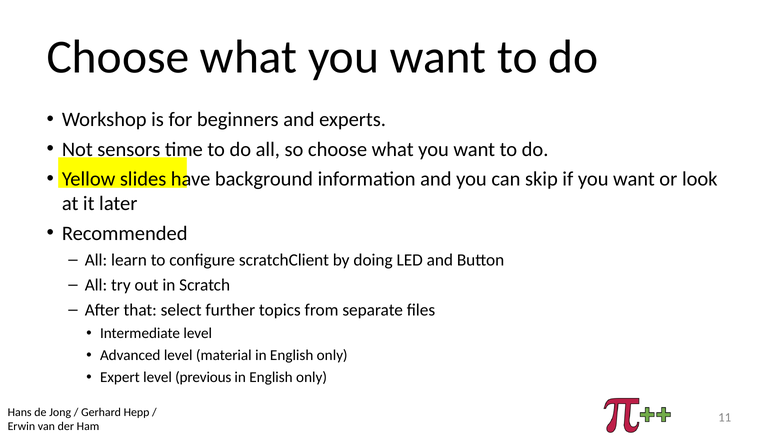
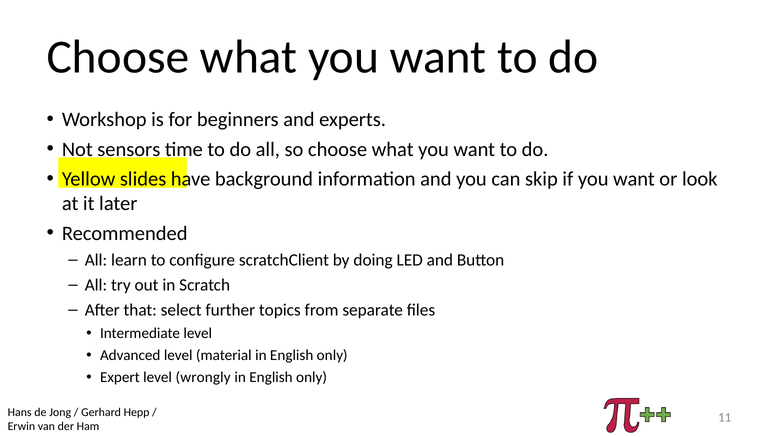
previous: previous -> wrongly
